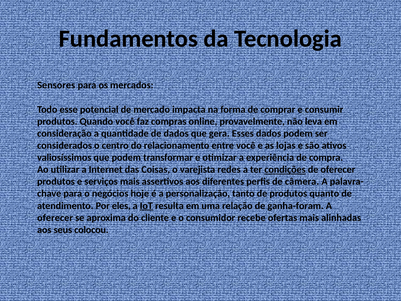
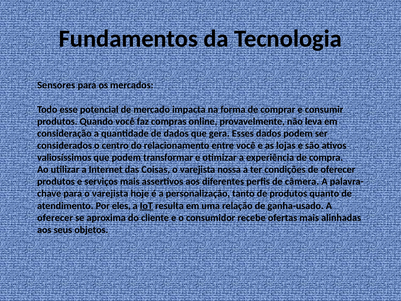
redes: redes -> nossa
condições underline: present -> none
para o negócios: negócios -> varejista
ganha-foram: ganha-foram -> ganha-usado
colocou: colocou -> objetos
